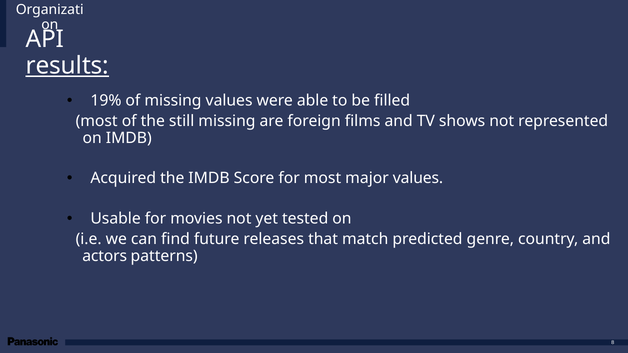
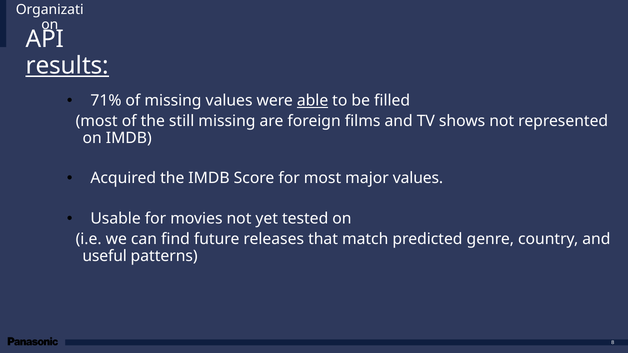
19%: 19% -> 71%
able underline: none -> present
actors: actors -> useful
